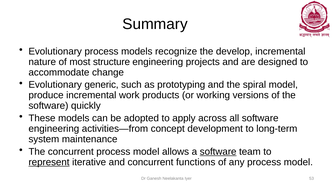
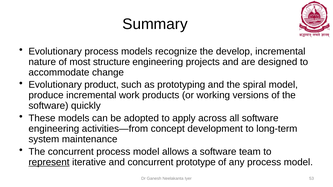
generic: generic -> product
software at (218, 152) underline: present -> none
functions: functions -> prototype
